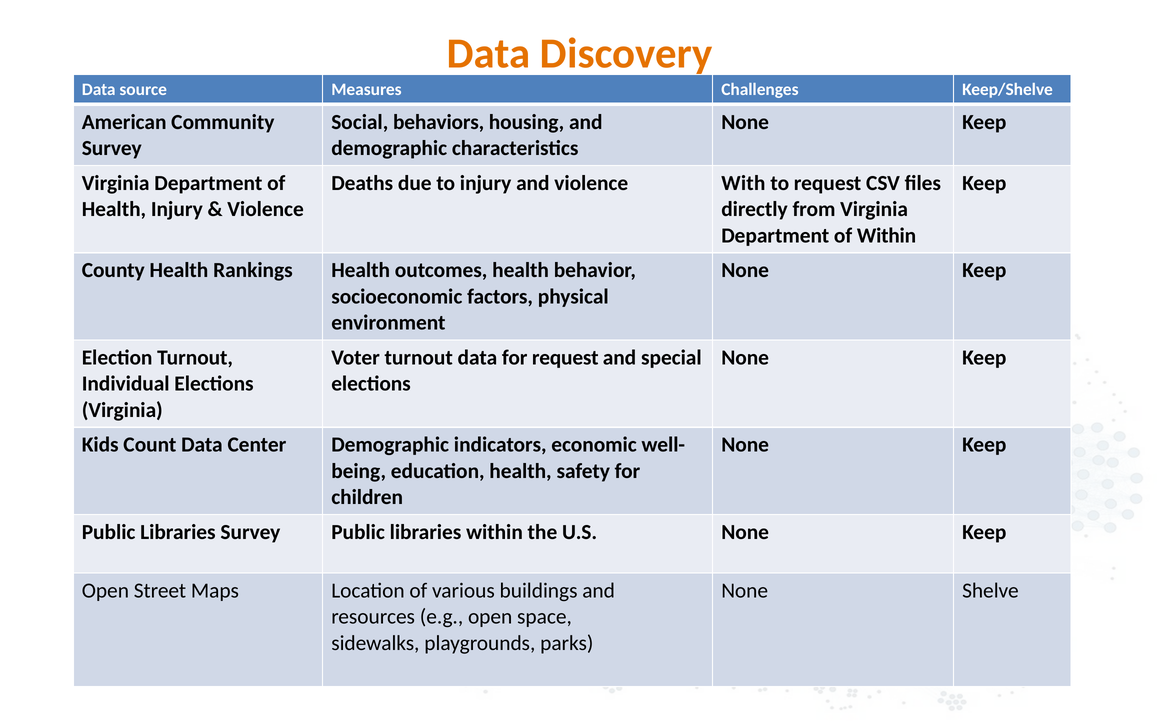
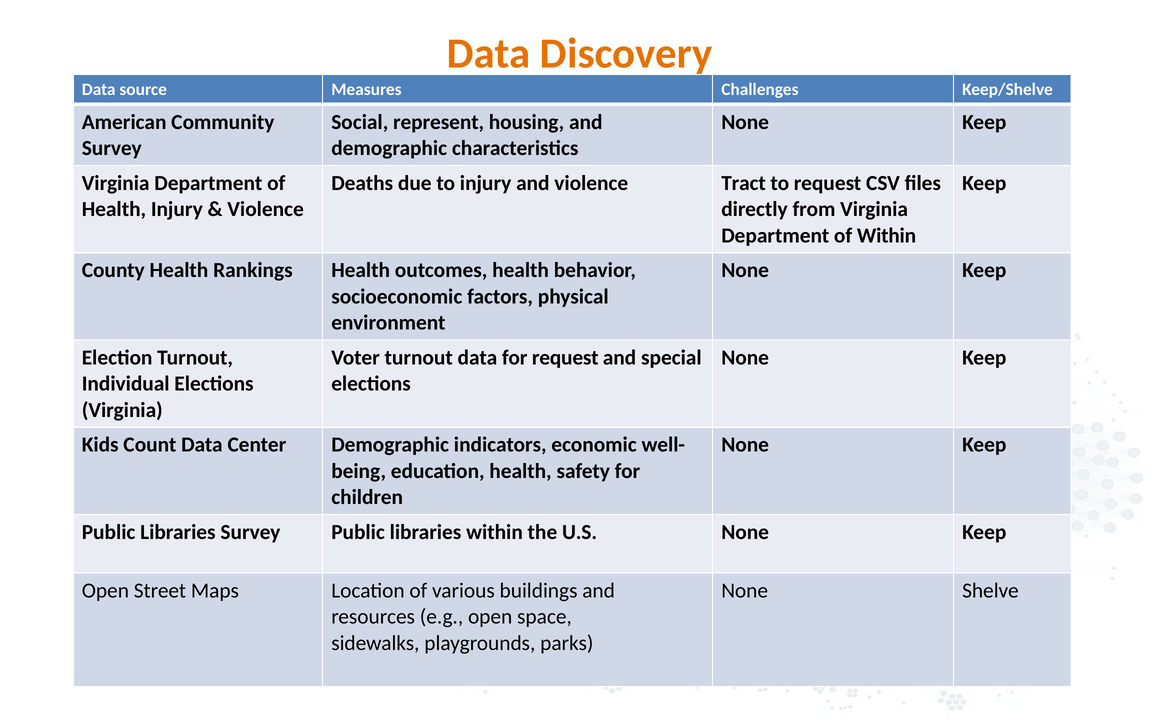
behaviors: behaviors -> represent
With: With -> Tract
